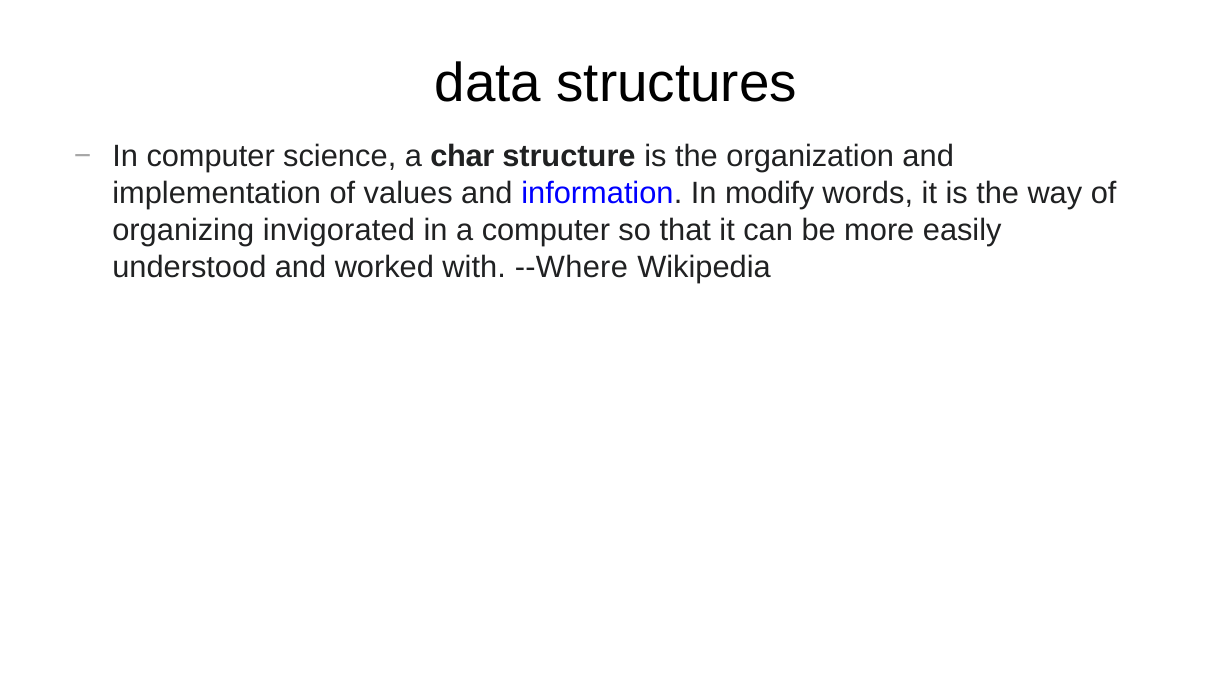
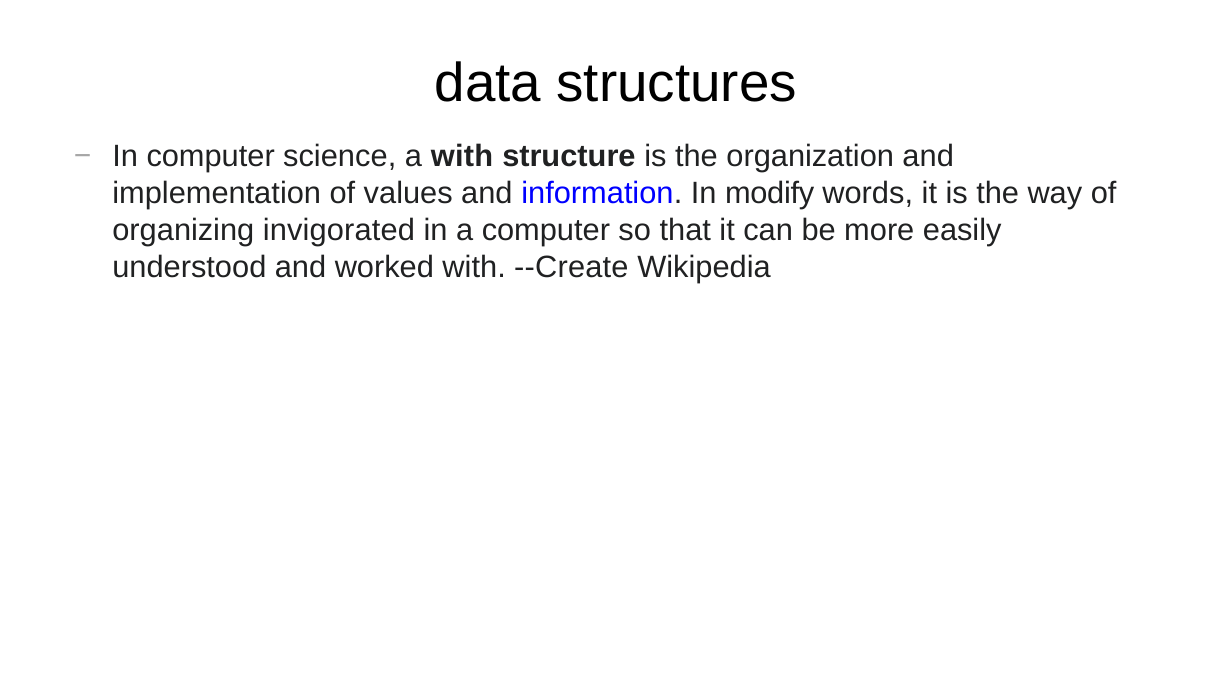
a char: char -> with
--Where: --Where -> --Create
